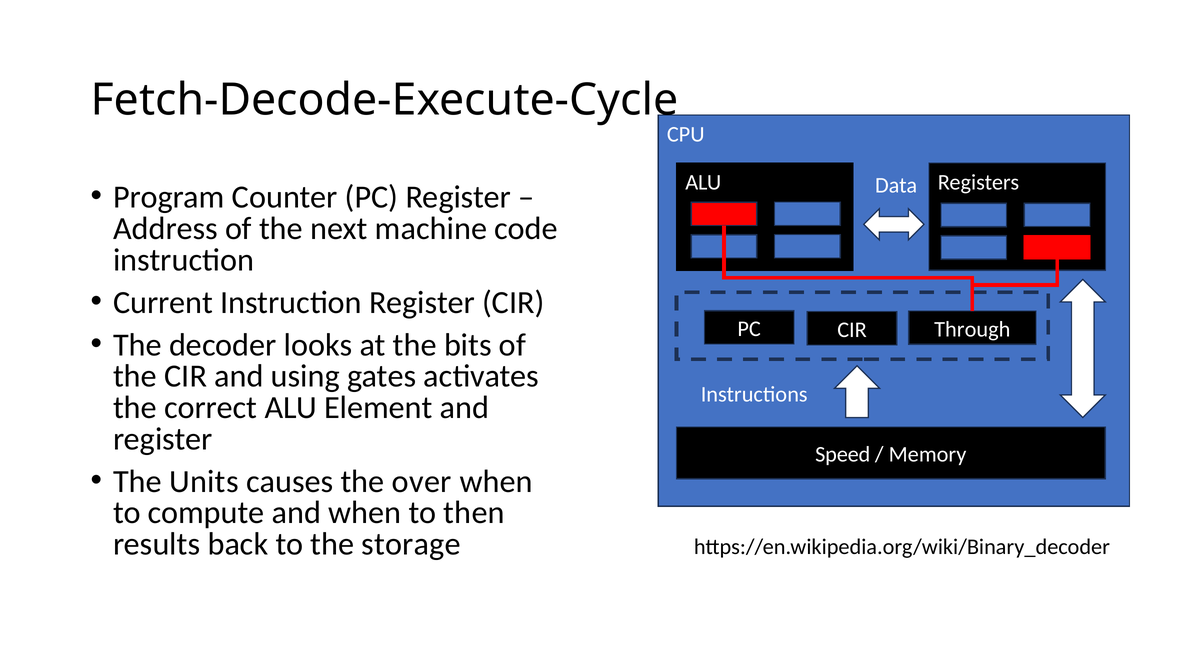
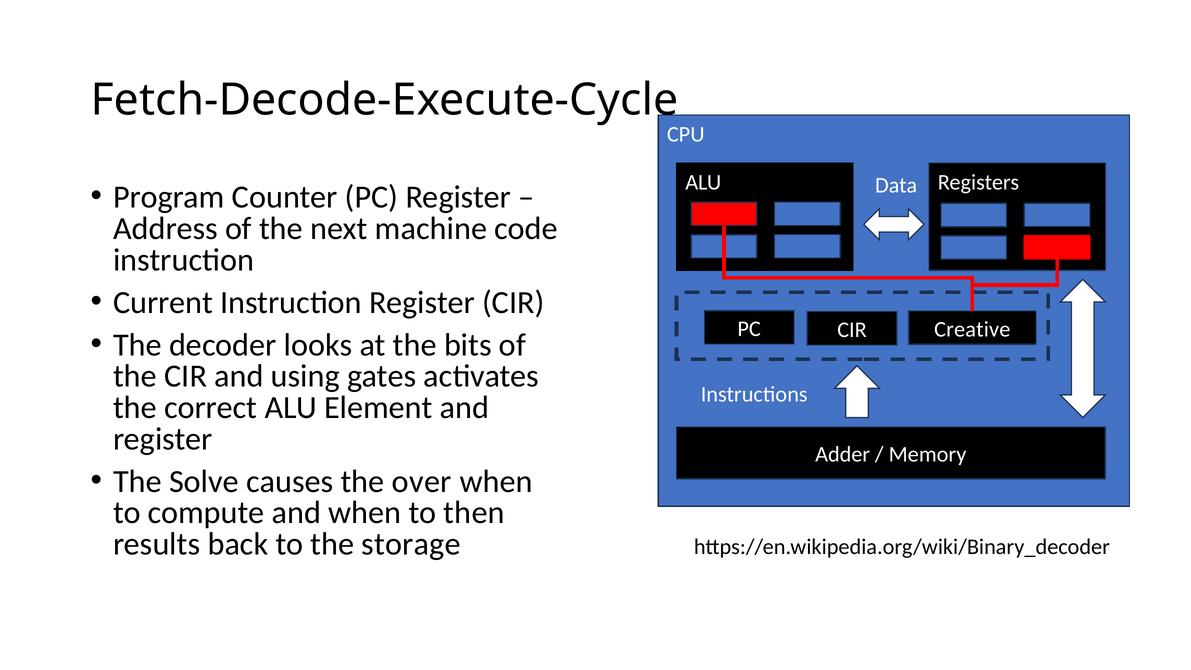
Through: Through -> Creative
Speed: Speed -> Adder
Units: Units -> Solve
